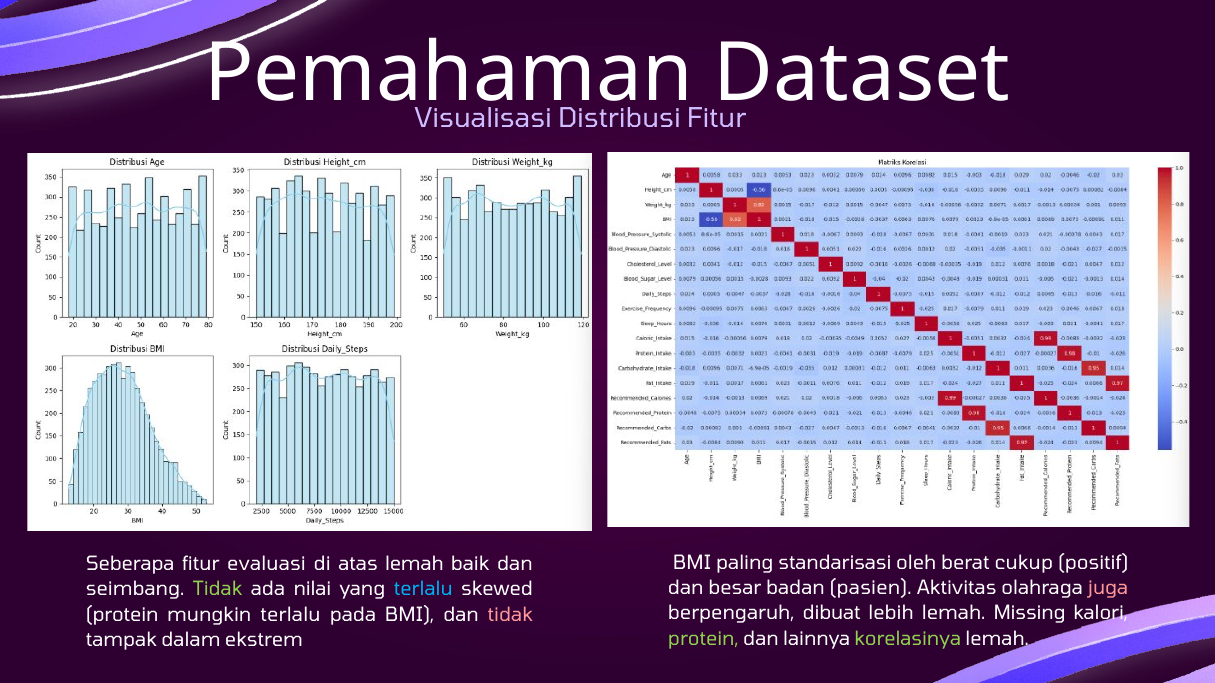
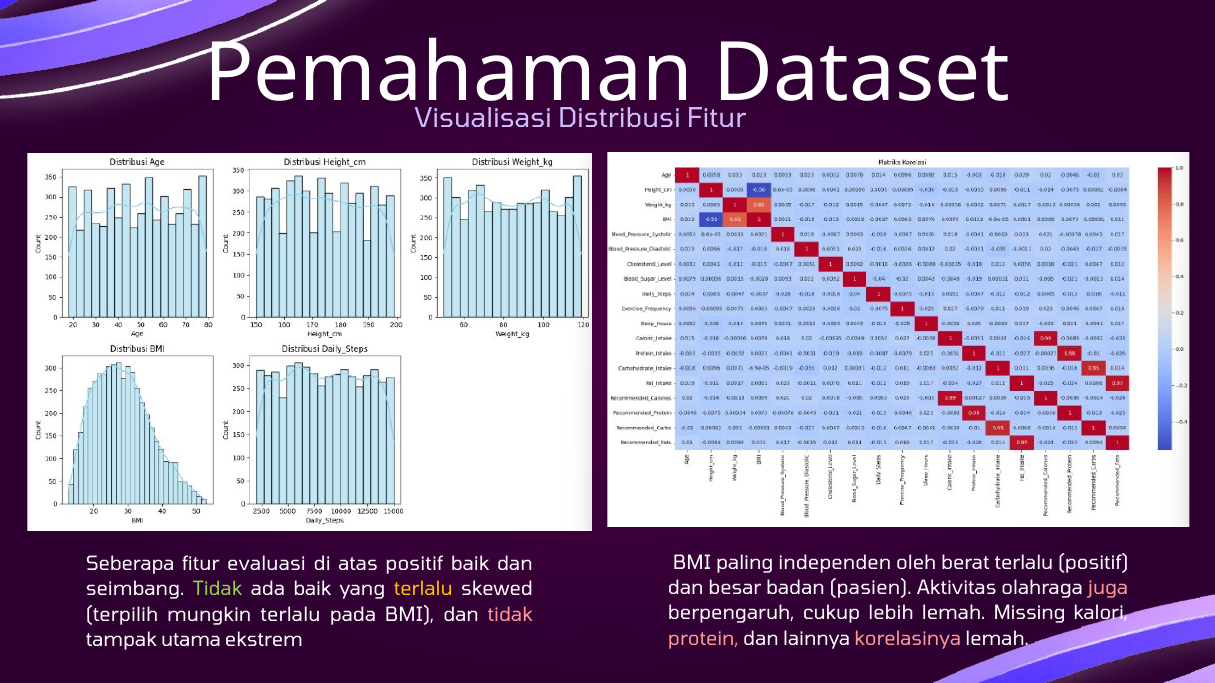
standarisasi: standarisasi -> independen
berat cukup: cukup -> terlalu
atas lemah: lemah -> positif
ada nilai: nilai -> baik
terlalu at (423, 590) colour: light blue -> yellow
dibuat: dibuat -> cukup
protein at (122, 615): protein -> terpilih
protein at (703, 639) colour: light green -> pink
korelasinya colour: light green -> pink
dalam: dalam -> utama
